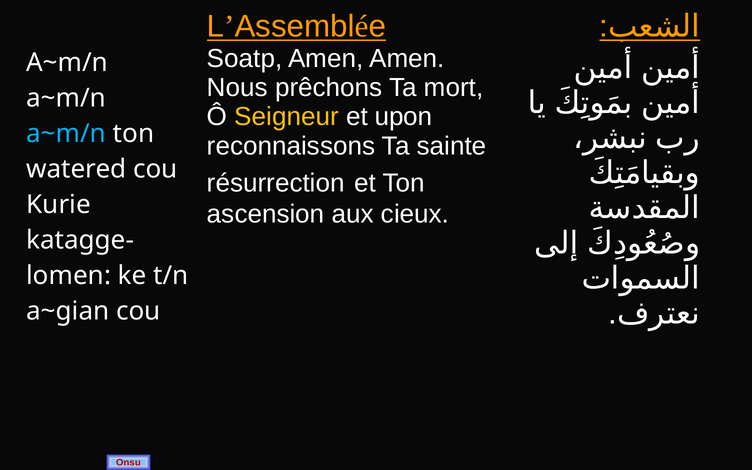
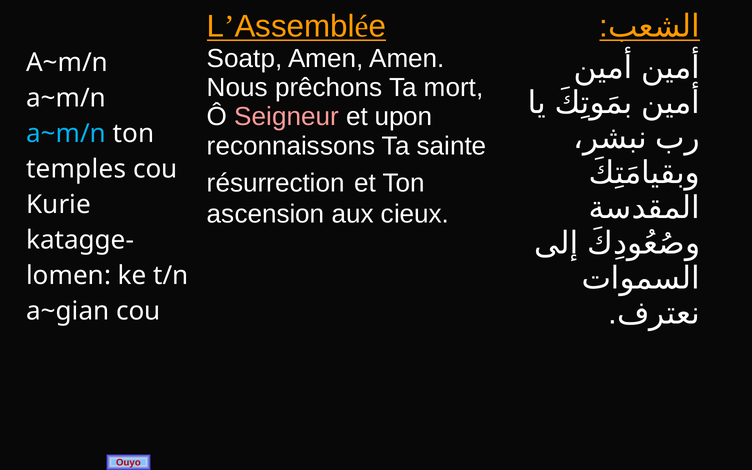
Seigneur colour: yellow -> pink
watered: watered -> temples
Onsu: Onsu -> Ouyo
